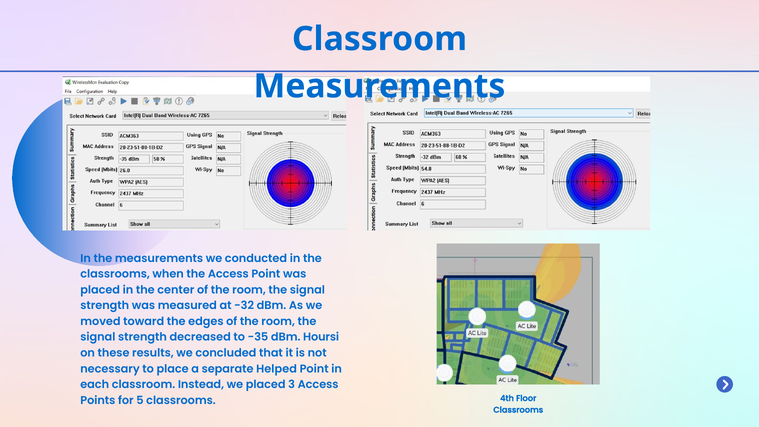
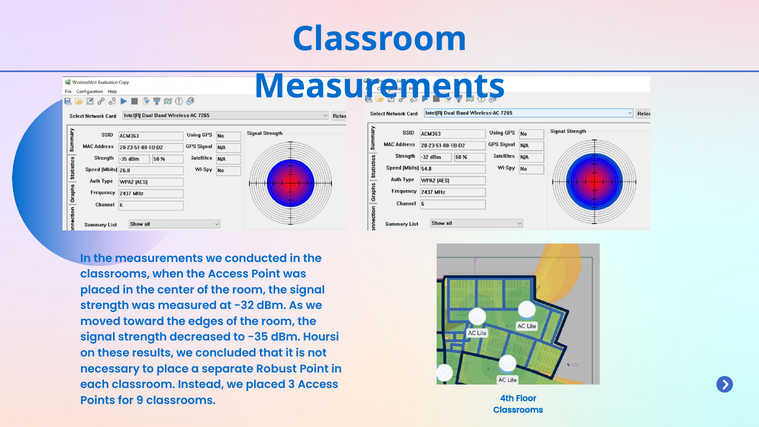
Helped: Helped -> Robust
5: 5 -> 9
